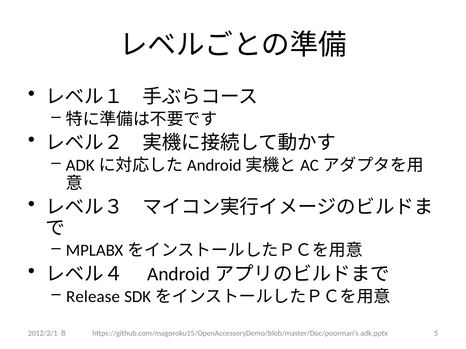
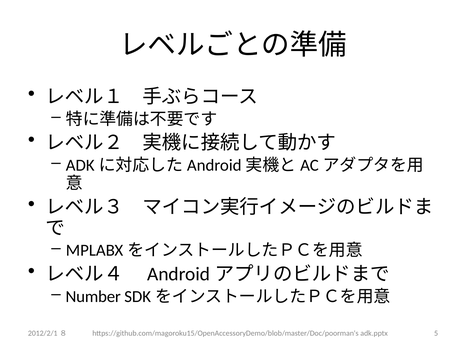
Release: Release -> Number
